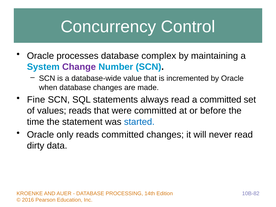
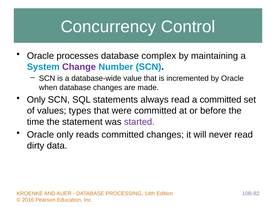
Fine at (36, 100): Fine -> Only
values reads: reads -> types
started colour: blue -> purple
